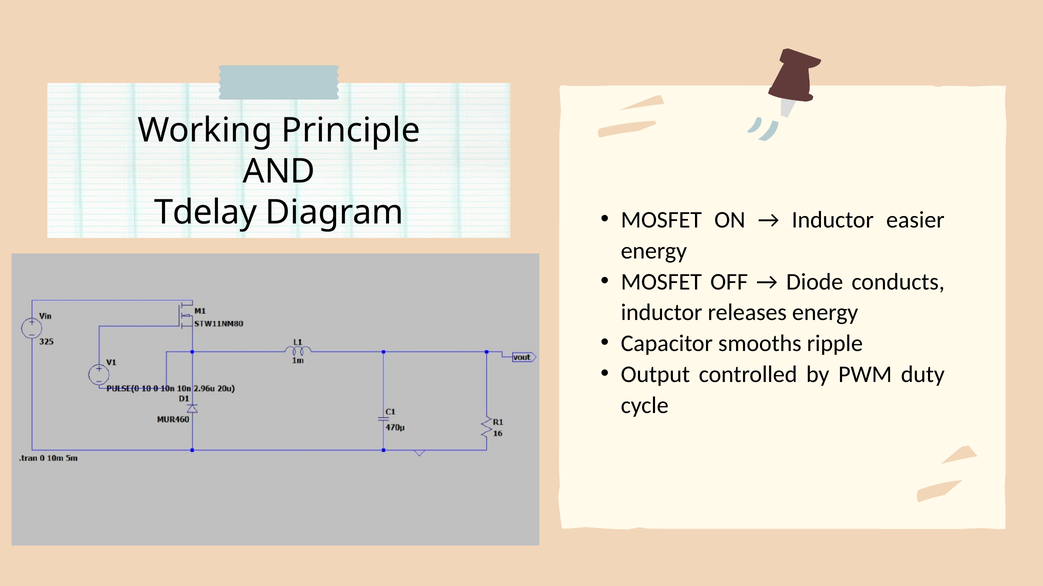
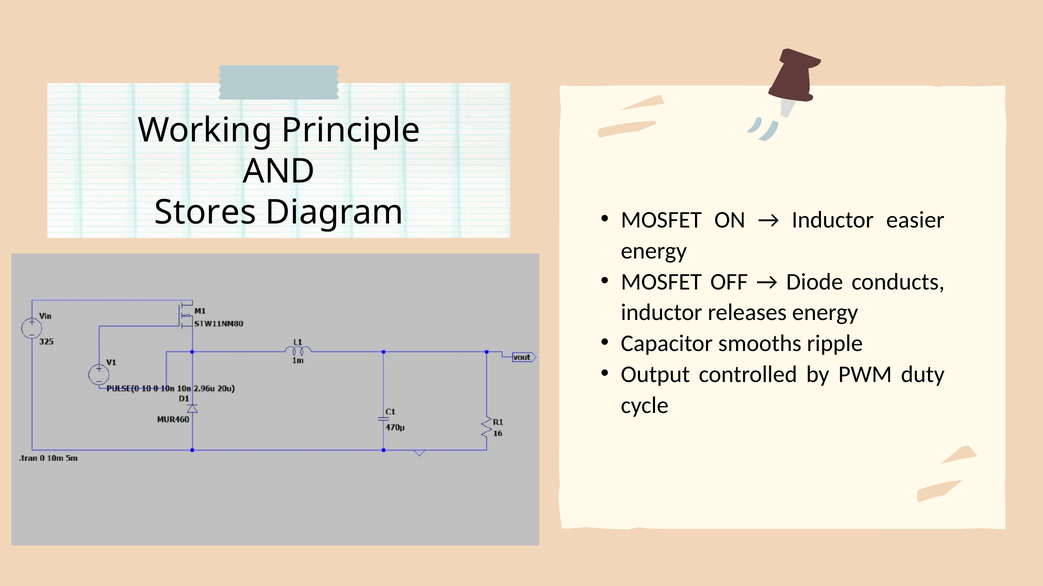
Tdelay: Tdelay -> Stores
